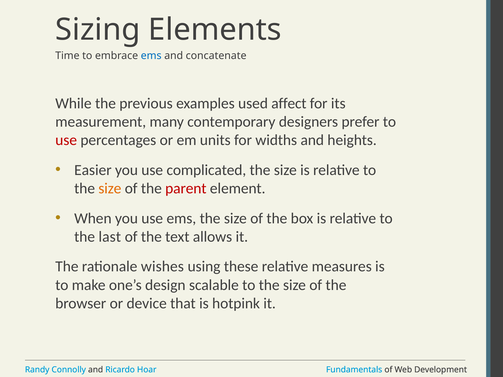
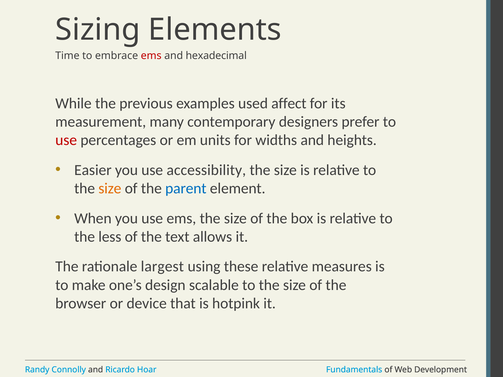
ems at (151, 56) colour: blue -> red
concatenate: concatenate -> hexadecimal
complicated: complicated -> accessibility
parent colour: red -> blue
last: last -> less
wishes: wishes -> largest
